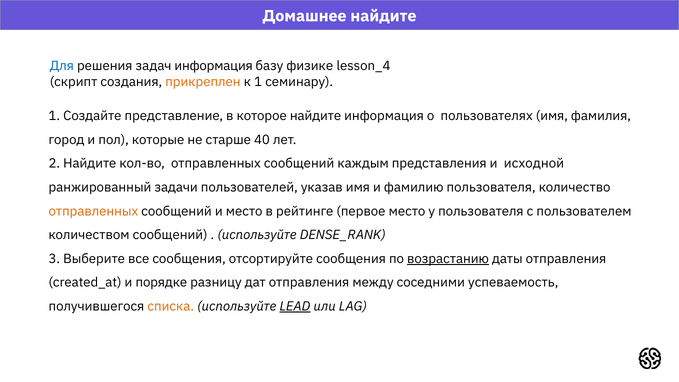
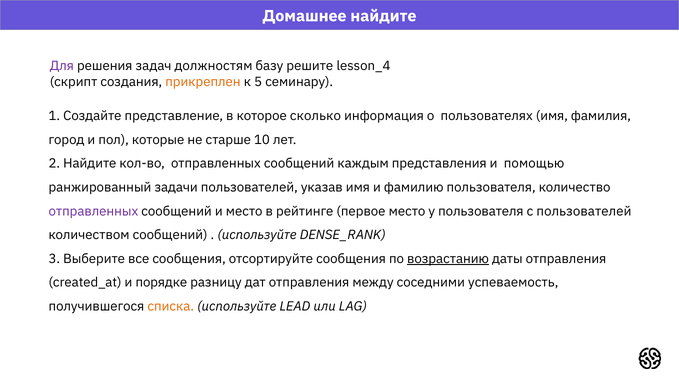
Для colour: blue -> purple
задач информация: информация -> должностям
физике: физике -> решите
к 1: 1 -> 5
которое найдите: найдите -> сколько
40: 40 -> 10
исходной: исходной -> помощью
отправленных at (93, 211) colour: orange -> purple
с пользователем: пользователем -> пользователей
LEAD underline: present -> none
